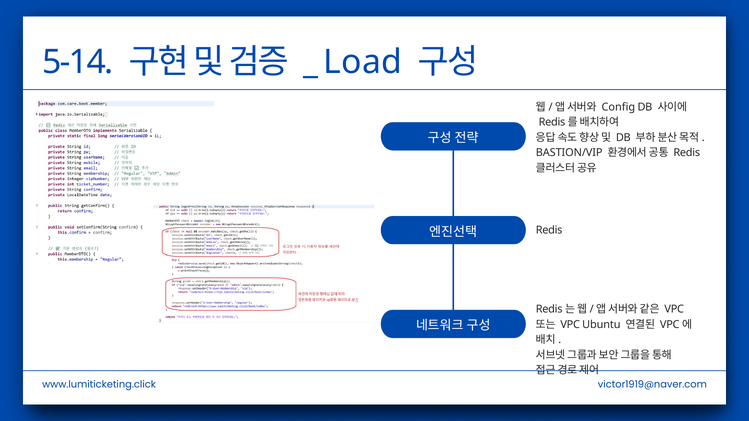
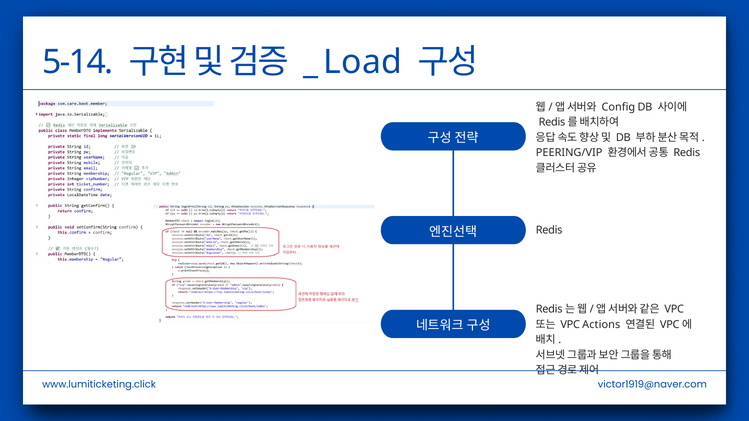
BASTION/VIP: BASTION/VIP -> PEERING/VIP
Ubuntu: Ubuntu -> Actions
